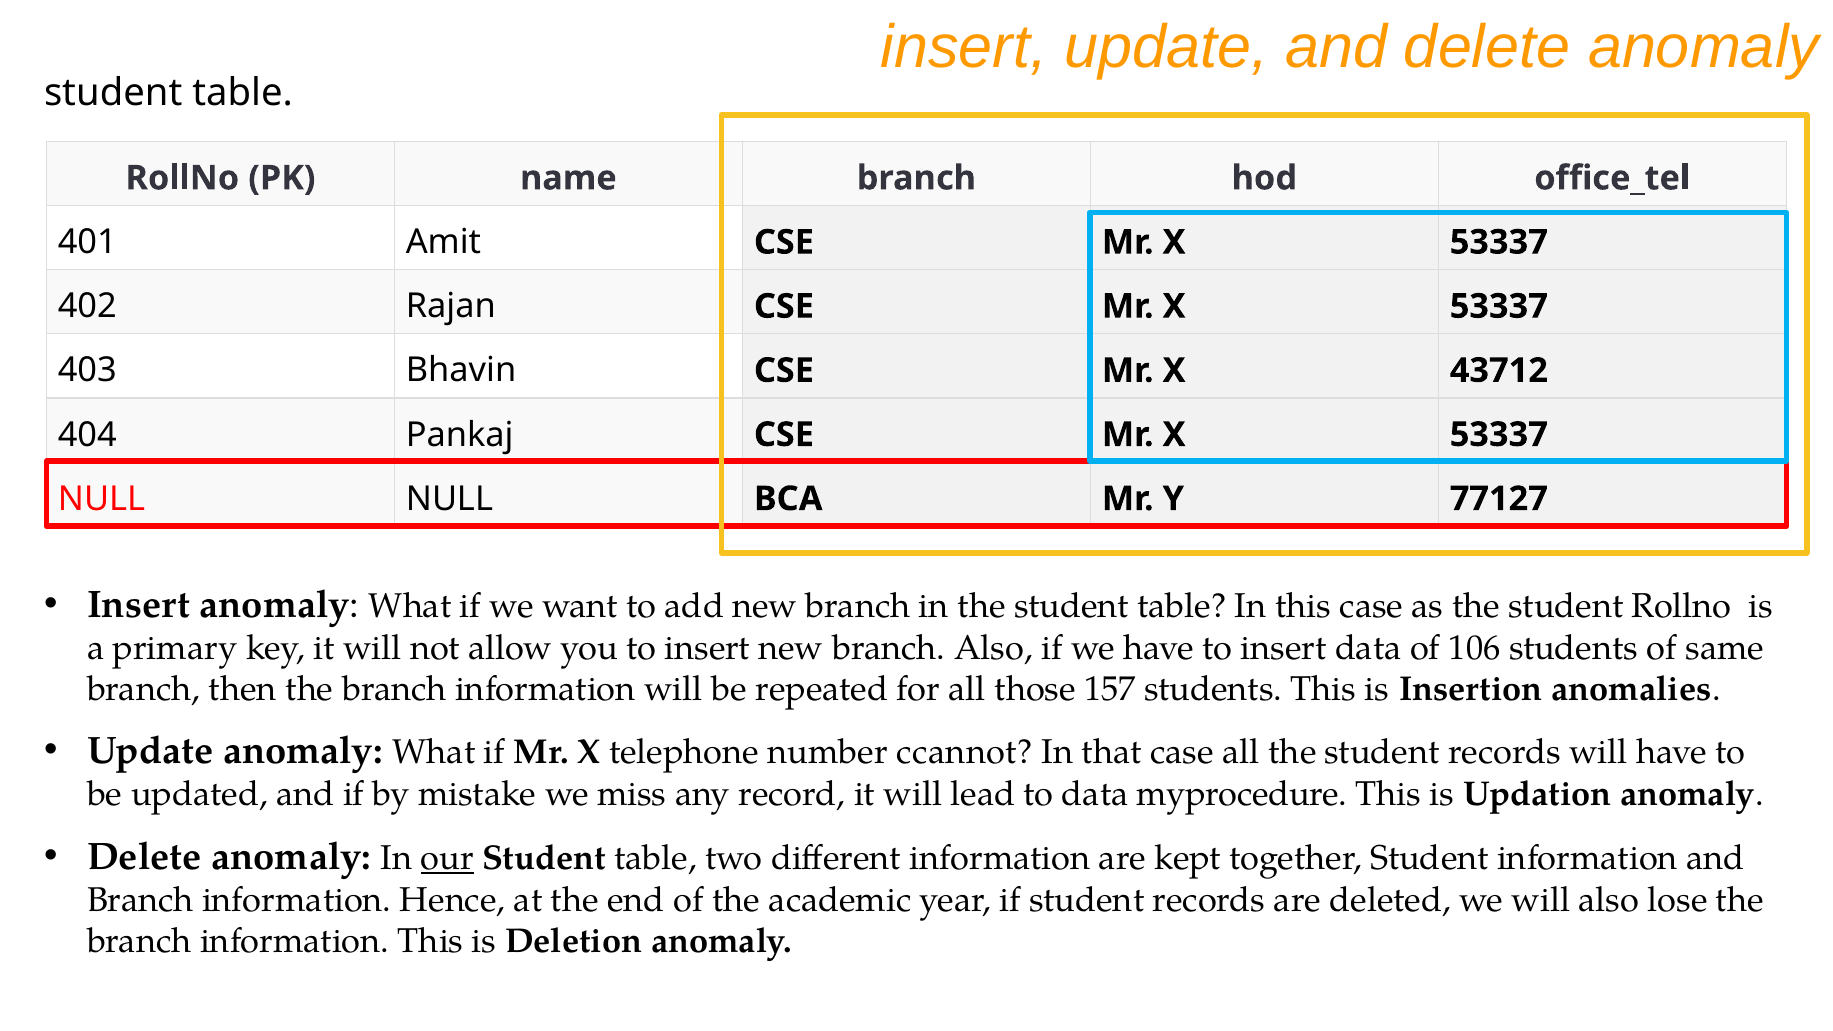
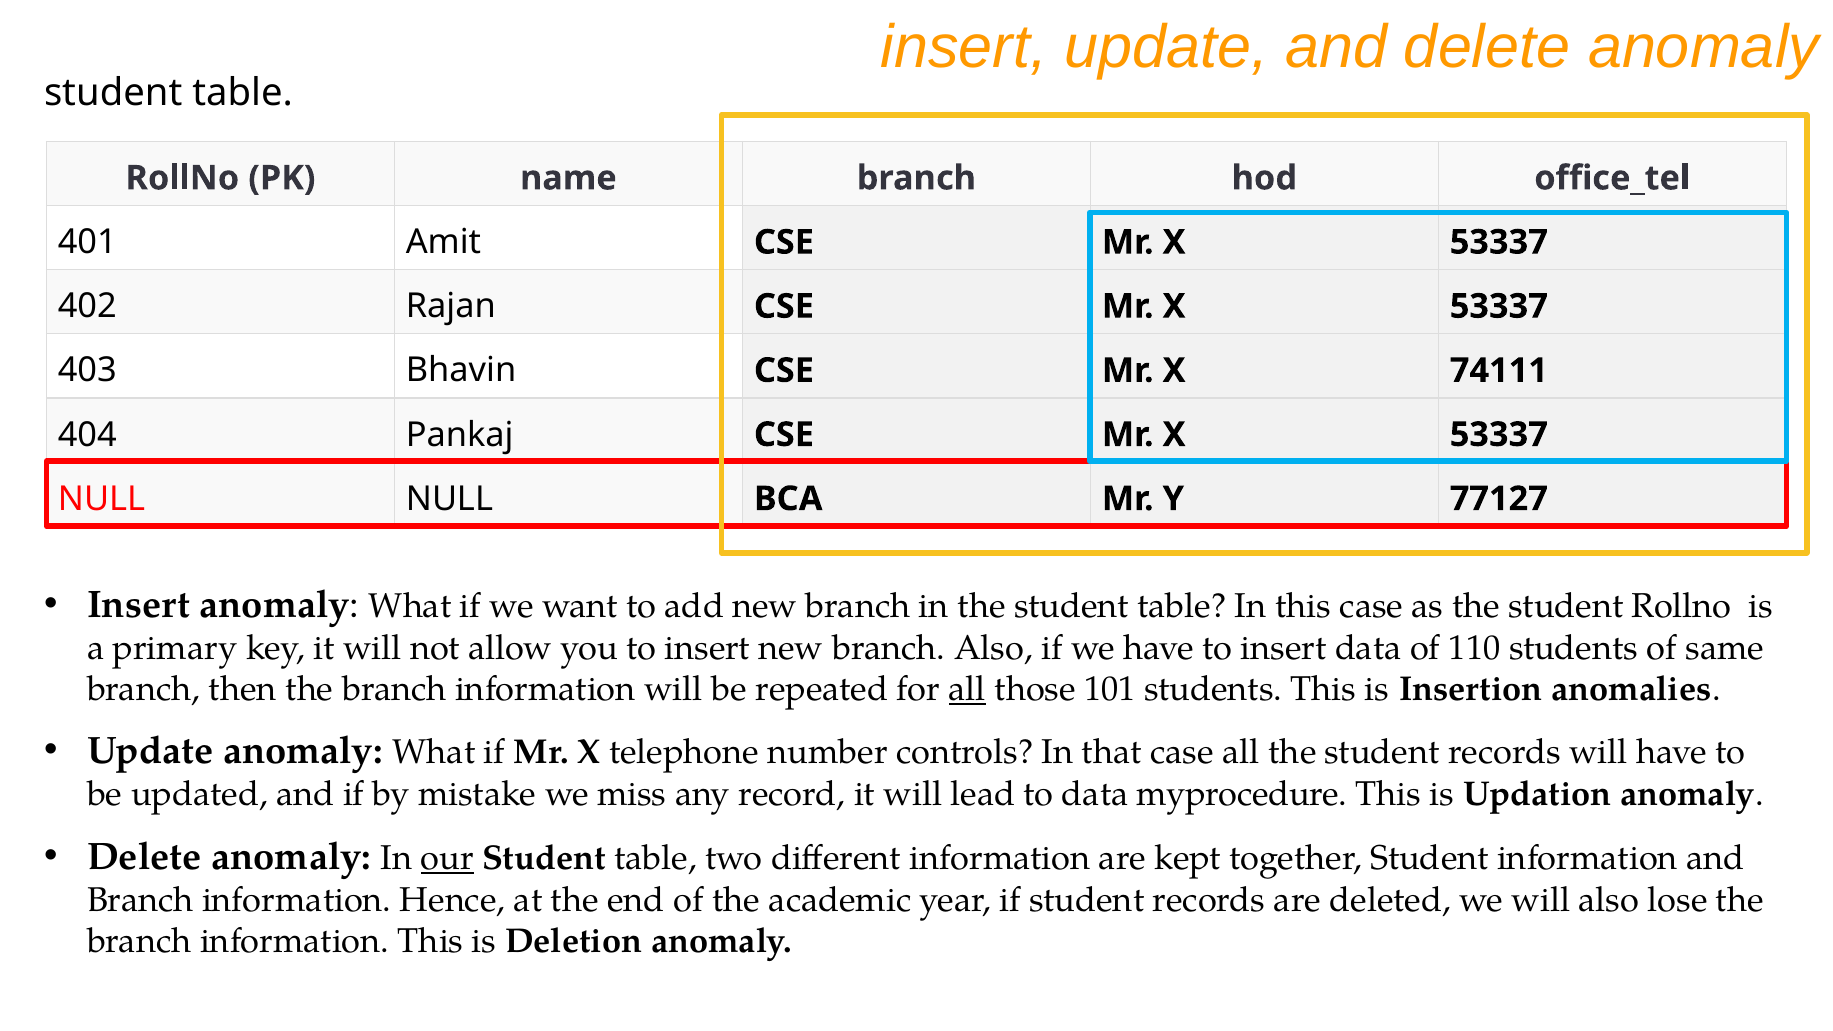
43712: 43712 -> 74111
106: 106 -> 110
all at (967, 689) underline: none -> present
157: 157 -> 101
ccannot: ccannot -> controls
